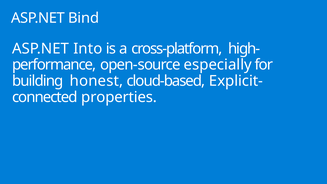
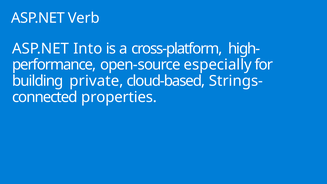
Bind: Bind -> Verb
honest: honest -> private
Explicit-: Explicit- -> Strings-
